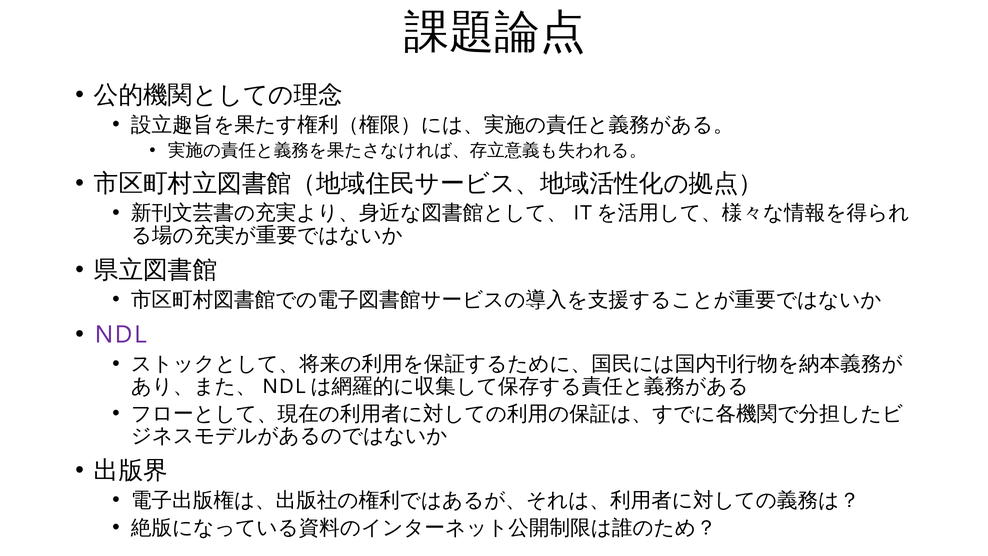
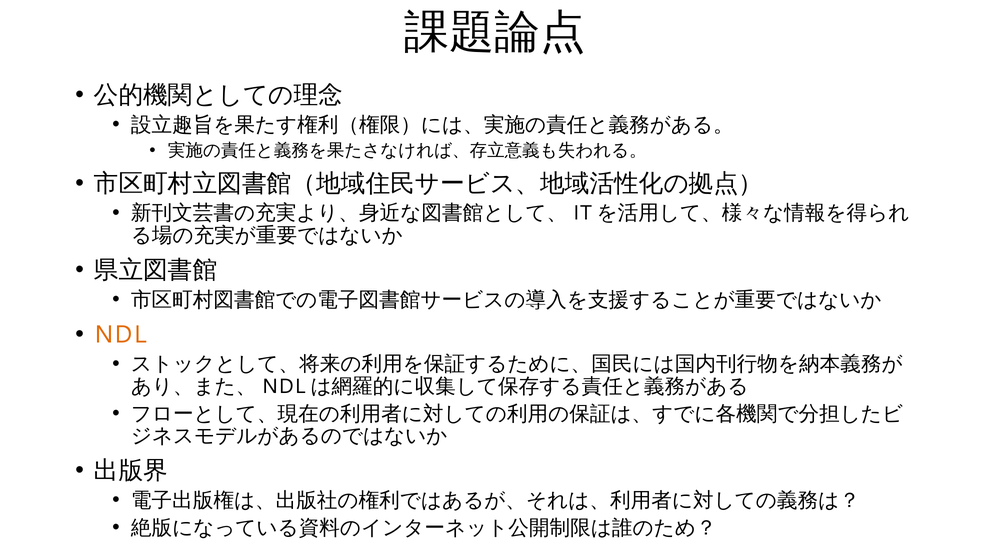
NDL colour: purple -> orange
